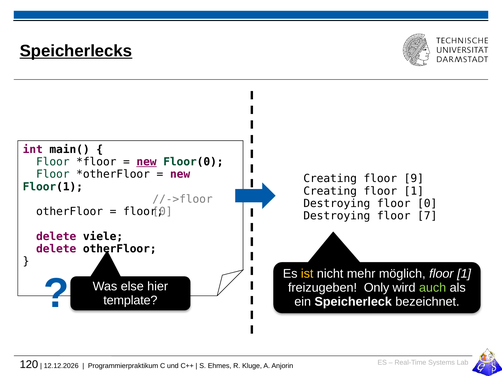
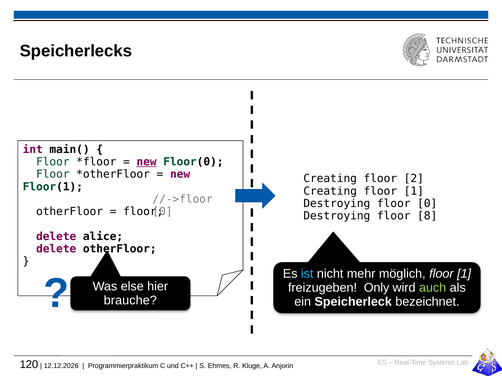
Speicherlecks underline: present -> none
9: 9 -> 2
7: 7 -> 8
viele: viele -> alice
ist colour: yellow -> light blue
template: template -> brauche
